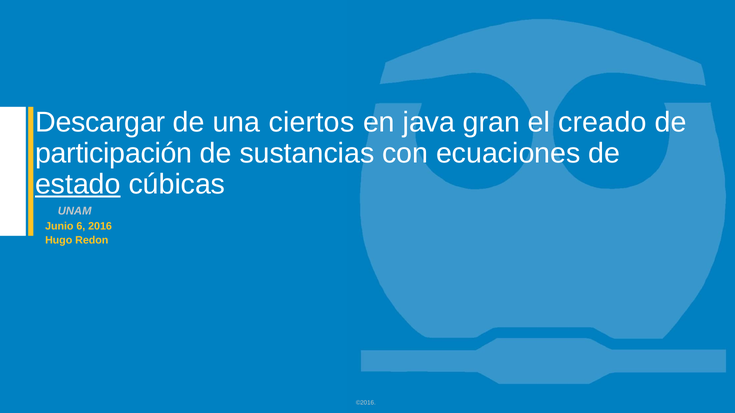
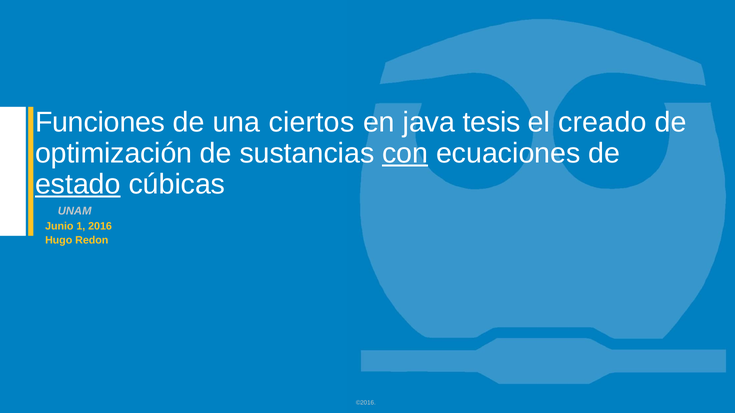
Descargar: Descargar -> Funciones
gran: gran -> tesis
participación: participación -> optimización
con underline: none -> present
6: 6 -> 1
